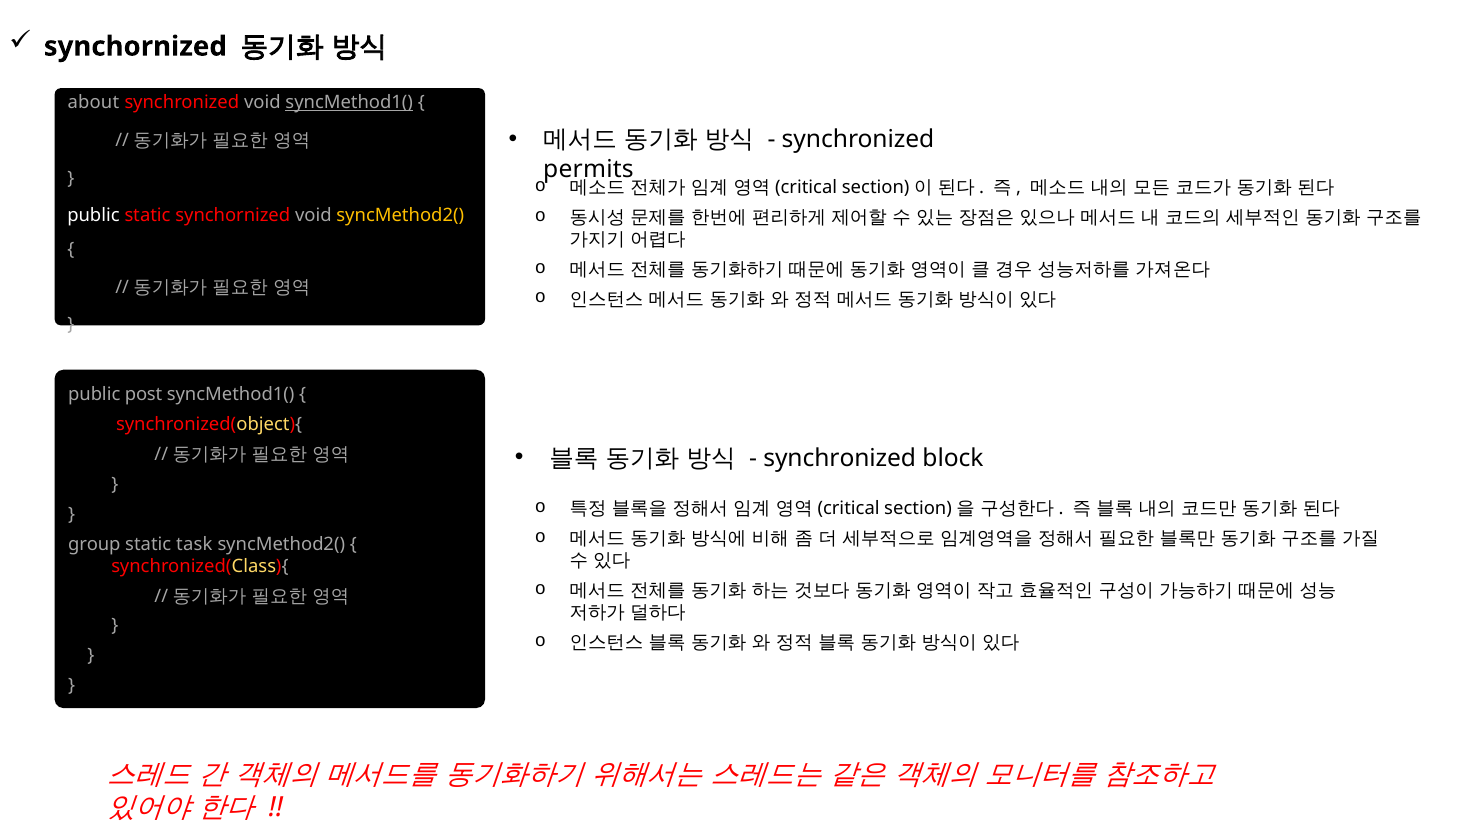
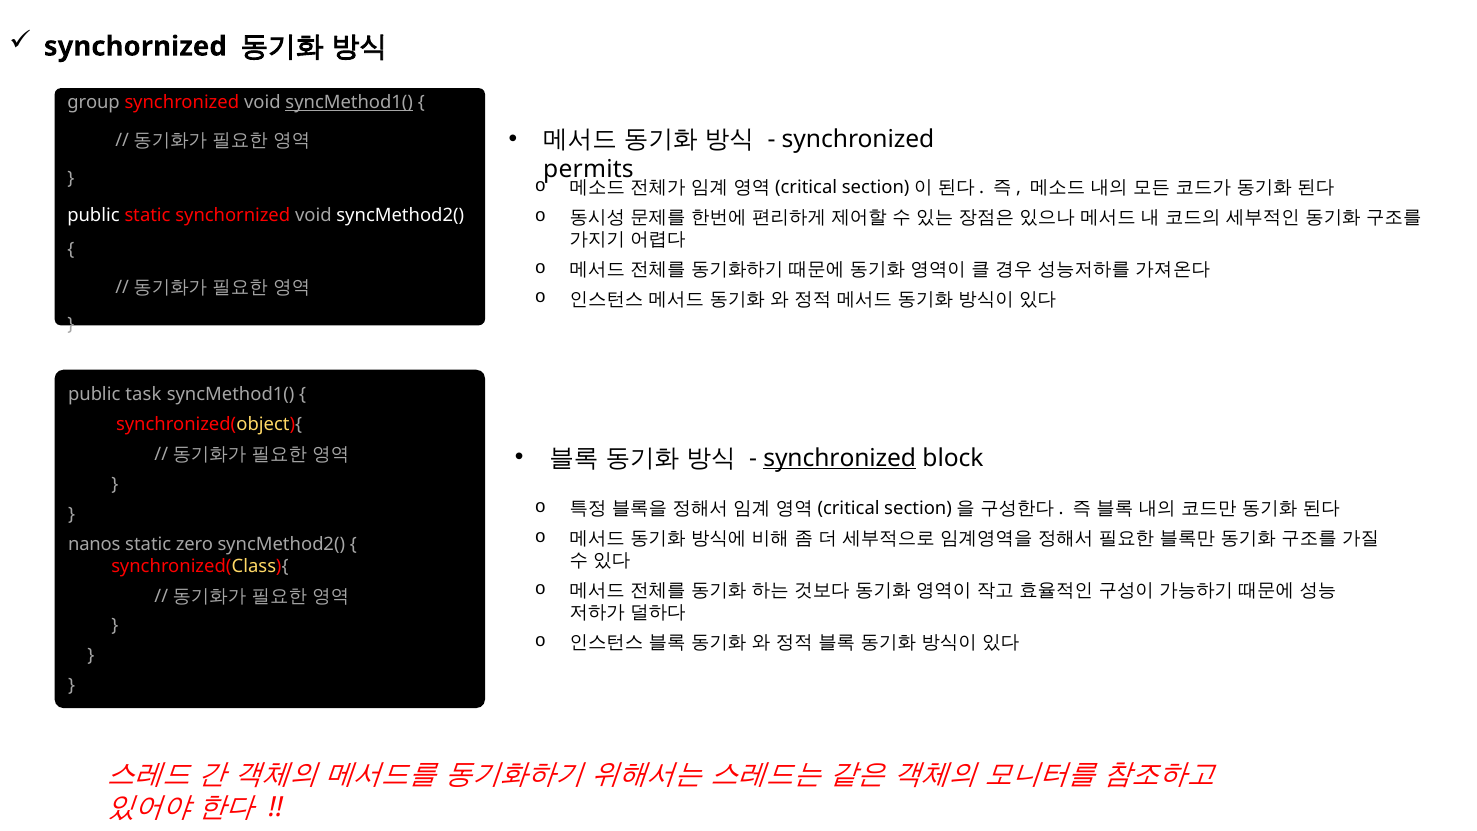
about: about -> group
syncMethod2( at (400, 216) colour: yellow -> white
post: post -> task
synchronized at (840, 458) underline: none -> present
group: group -> nanos
task: task -> zero
